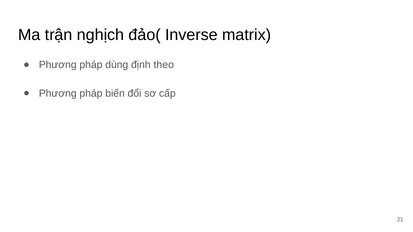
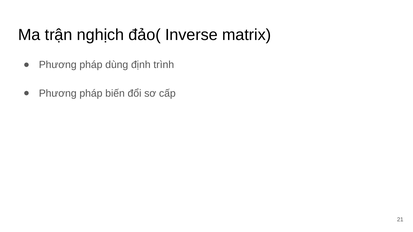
theo: theo -> trình
